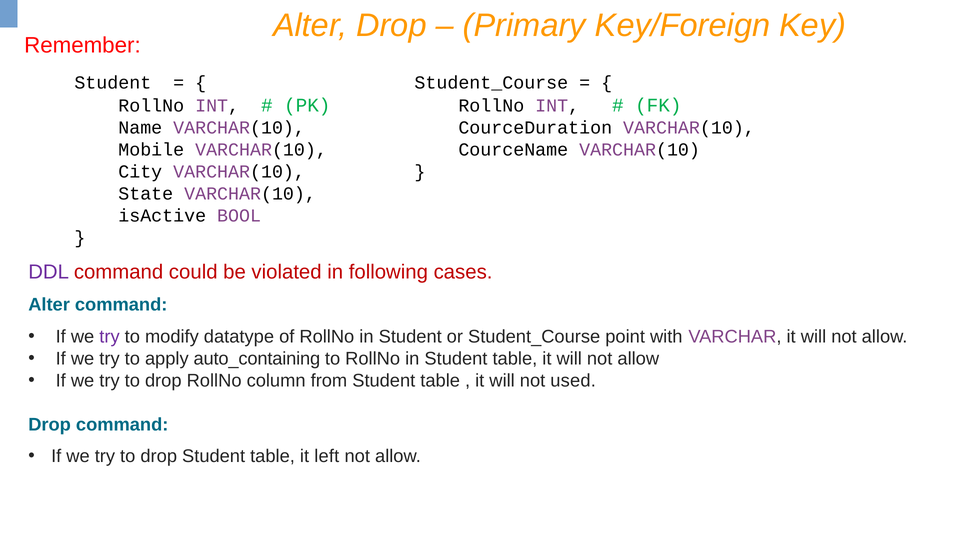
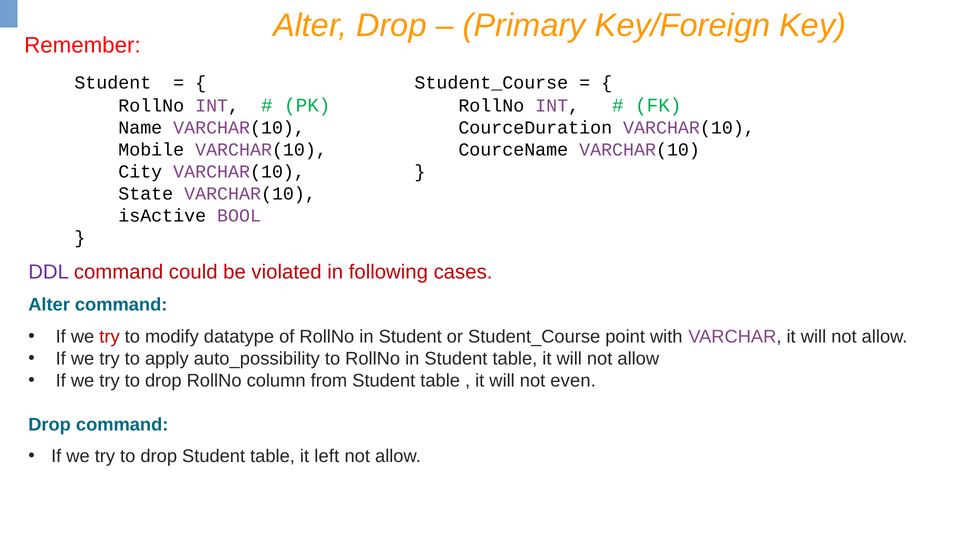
try at (110, 337) colour: purple -> red
auto_containing: auto_containing -> auto_possibility
used: used -> even
